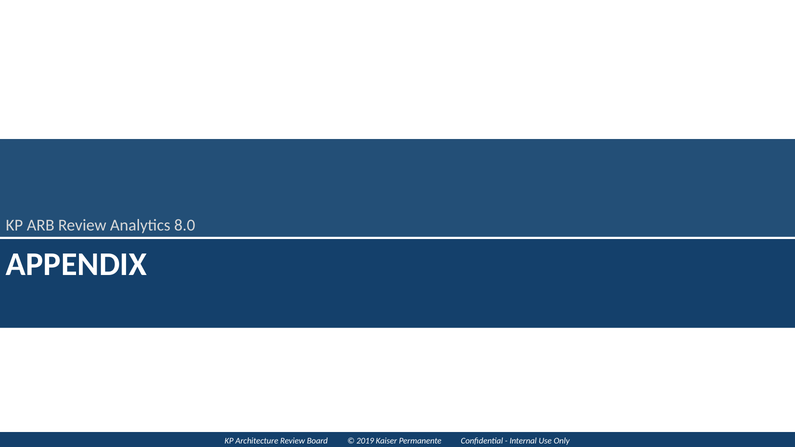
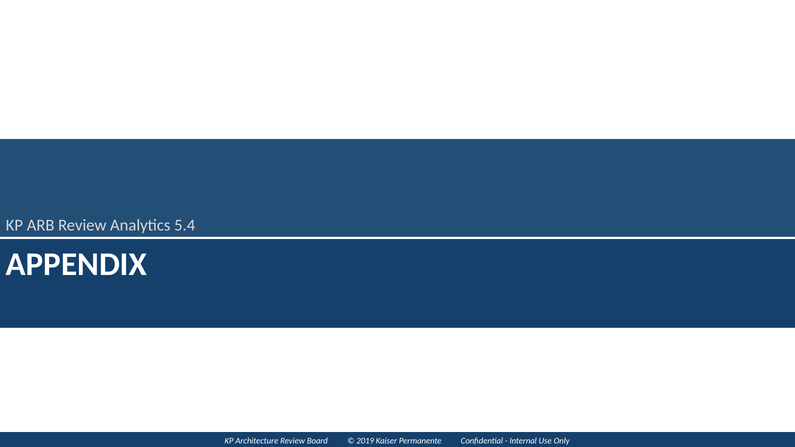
8.0: 8.0 -> 5.4
